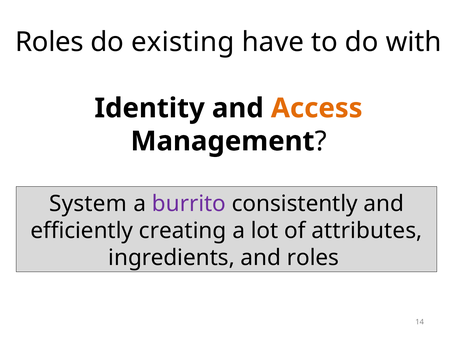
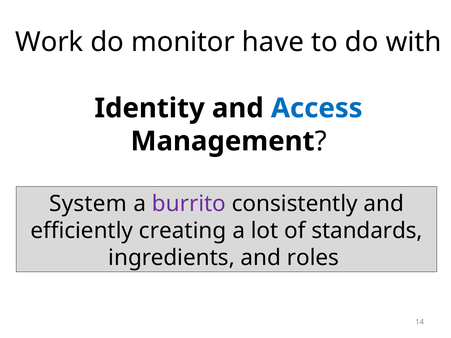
Roles at (49, 42): Roles -> Work
existing: existing -> monitor
Access colour: orange -> blue
attributes: attributes -> standards
